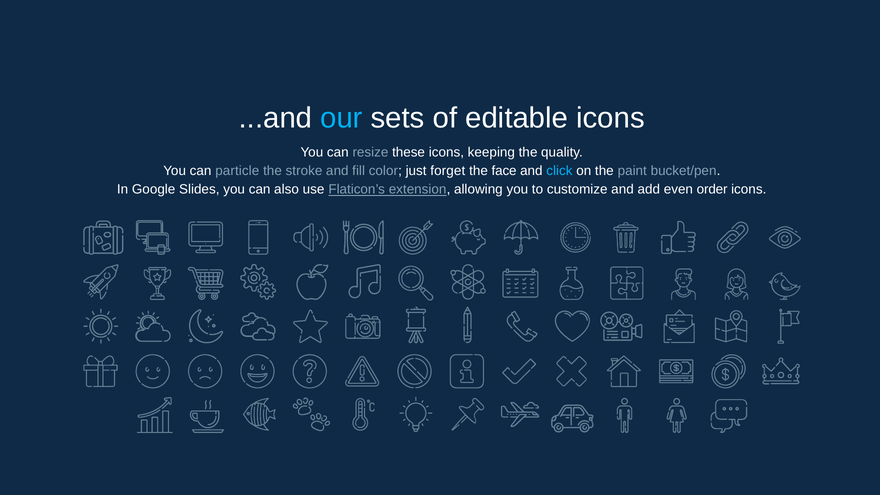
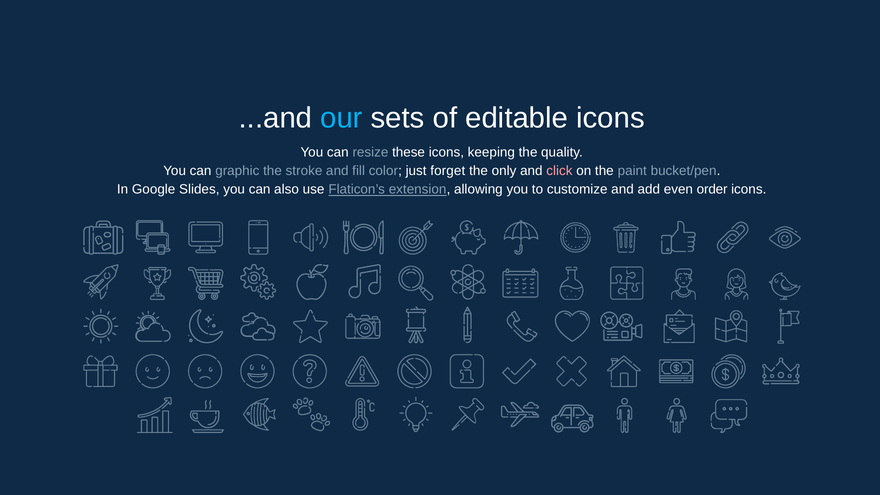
particle: particle -> graphic
face: face -> only
click colour: light blue -> pink
